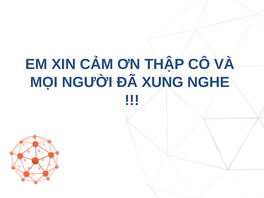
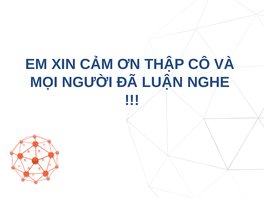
XUNG: XUNG -> LUẬN
